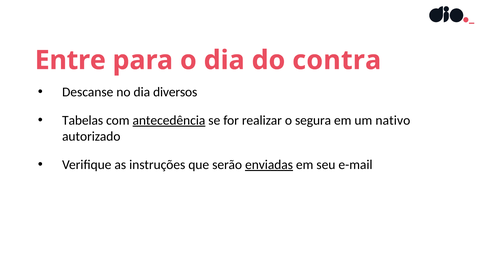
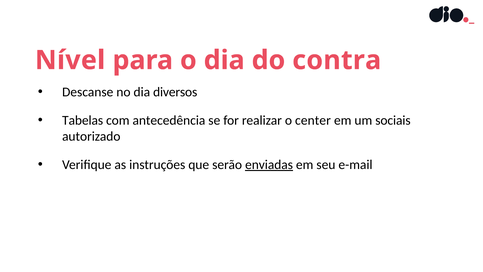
Entre: Entre -> Nível
antecedência underline: present -> none
segura: segura -> center
nativo: nativo -> sociais
